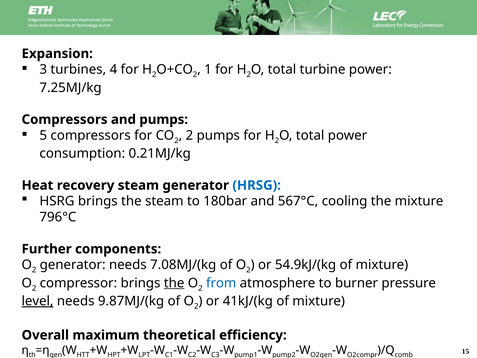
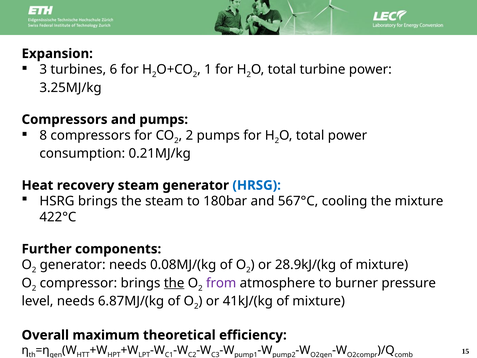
4: 4 -> 6
7.25MJ/kg: 7.25MJ/kg -> 3.25MJ/kg
5: 5 -> 8
796°C: 796°C -> 422°C
7.08MJ/(kg: 7.08MJ/(kg -> 0.08MJ/(kg
54.9kJ/(kg: 54.9kJ/(kg -> 28.9kJ/(kg
from colour: blue -> purple
level underline: present -> none
9.87MJ/(kg: 9.87MJ/(kg -> 6.87MJ/(kg
